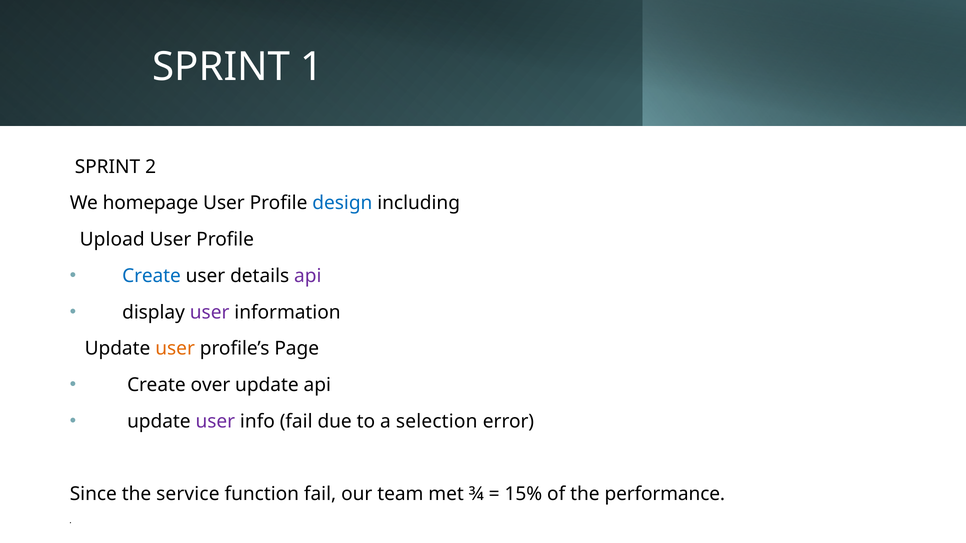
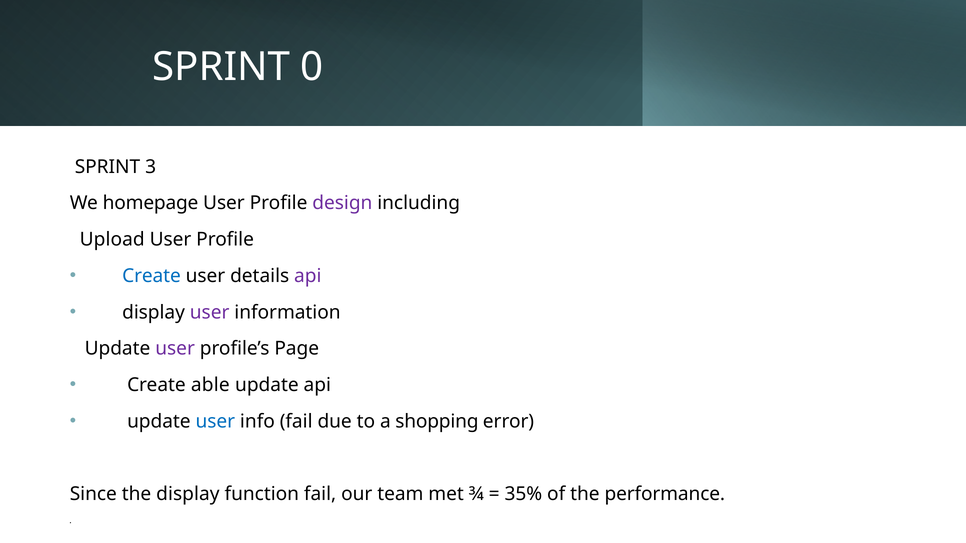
1: 1 -> 0
2: 2 -> 3
design colour: blue -> purple
user at (175, 349) colour: orange -> purple
over: over -> able
user at (215, 422) colour: purple -> blue
selection: selection -> shopping
the service: service -> display
15%: 15% -> 35%
